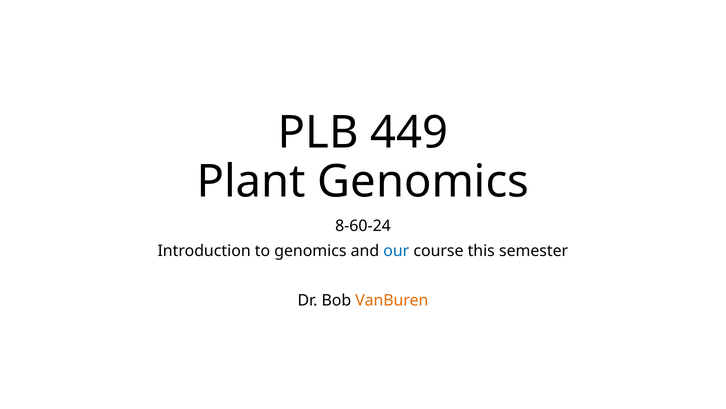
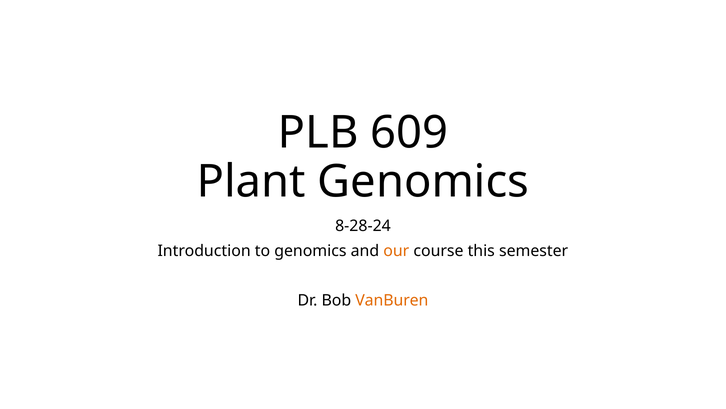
449: 449 -> 609
8-60-24: 8-60-24 -> 8-28-24
our colour: blue -> orange
